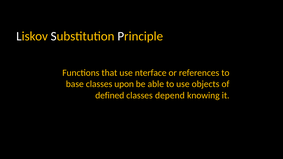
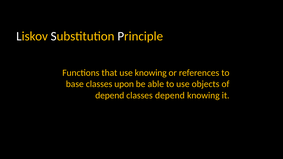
use nterface: nterface -> knowing
defined at (110, 95): defined -> depend
